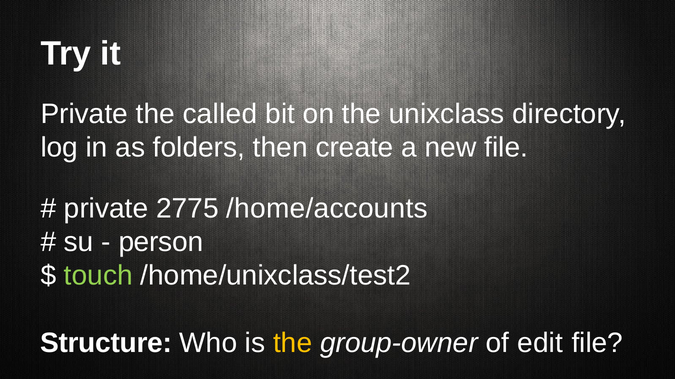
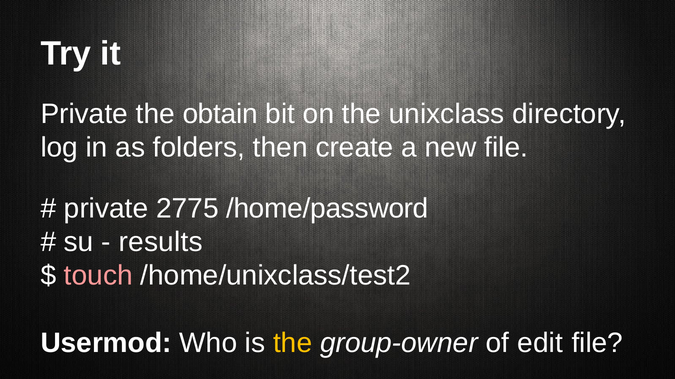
called: called -> obtain
/home/accounts: /home/accounts -> /home/password
person: person -> results
touch colour: light green -> pink
Structure: Structure -> Usermod
